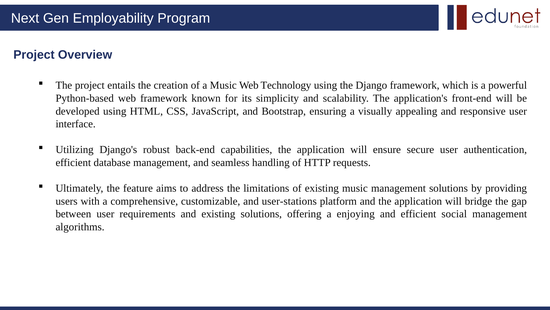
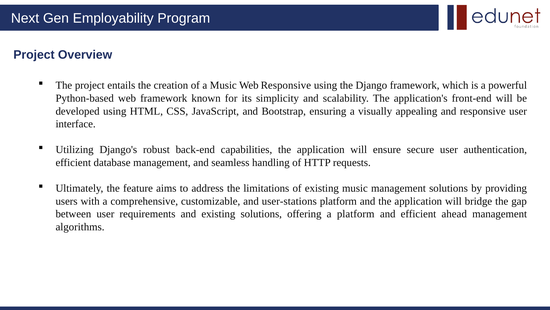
Web Technology: Technology -> Responsive
a enjoying: enjoying -> platform
social: social -> ahead
